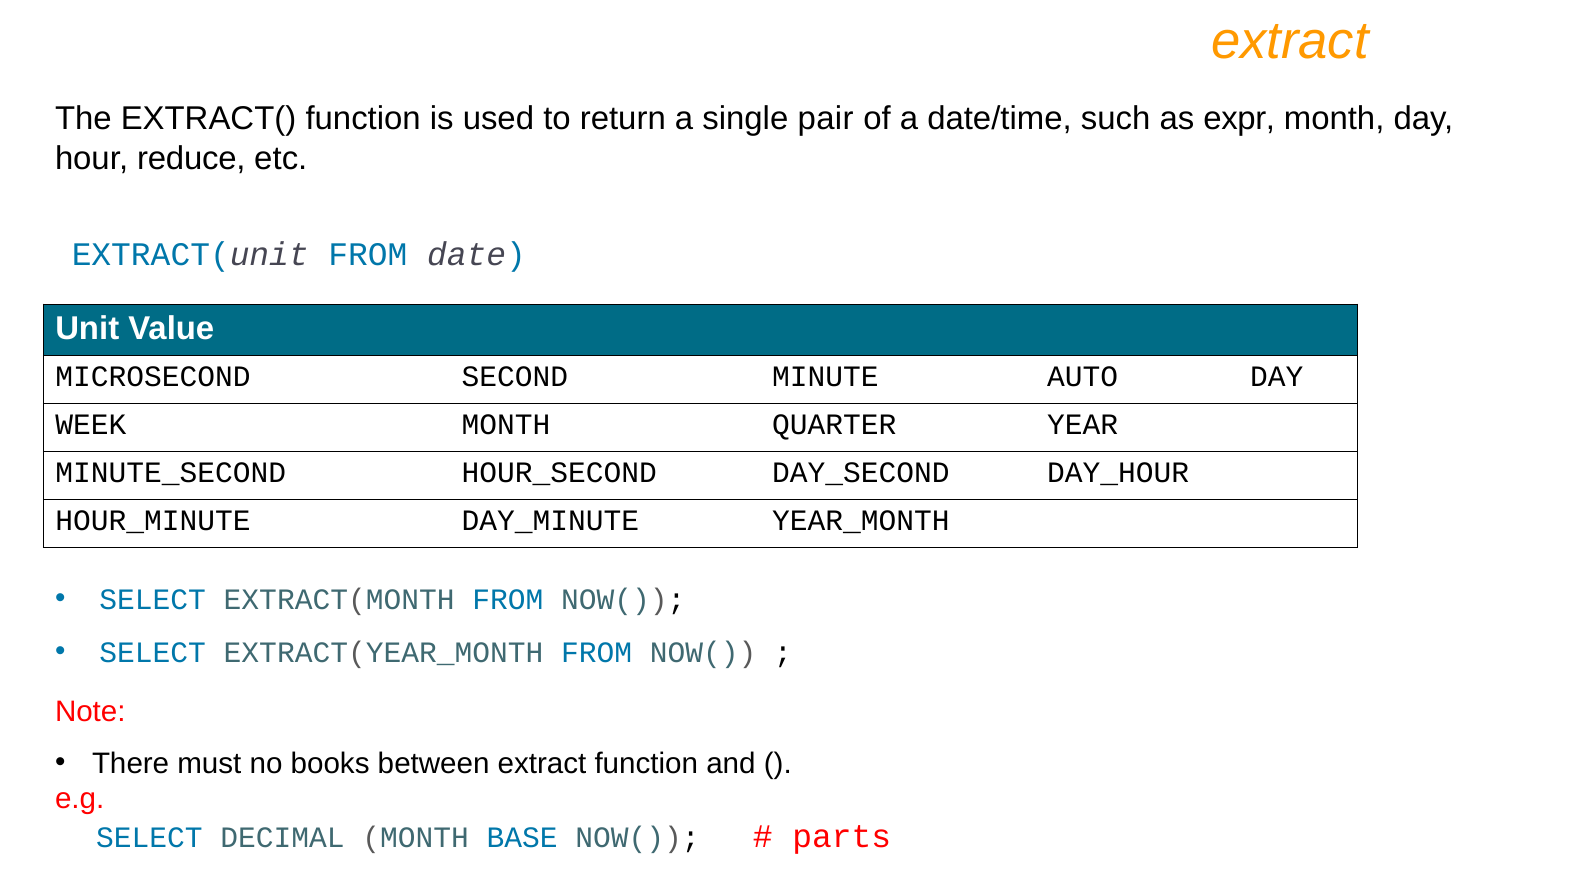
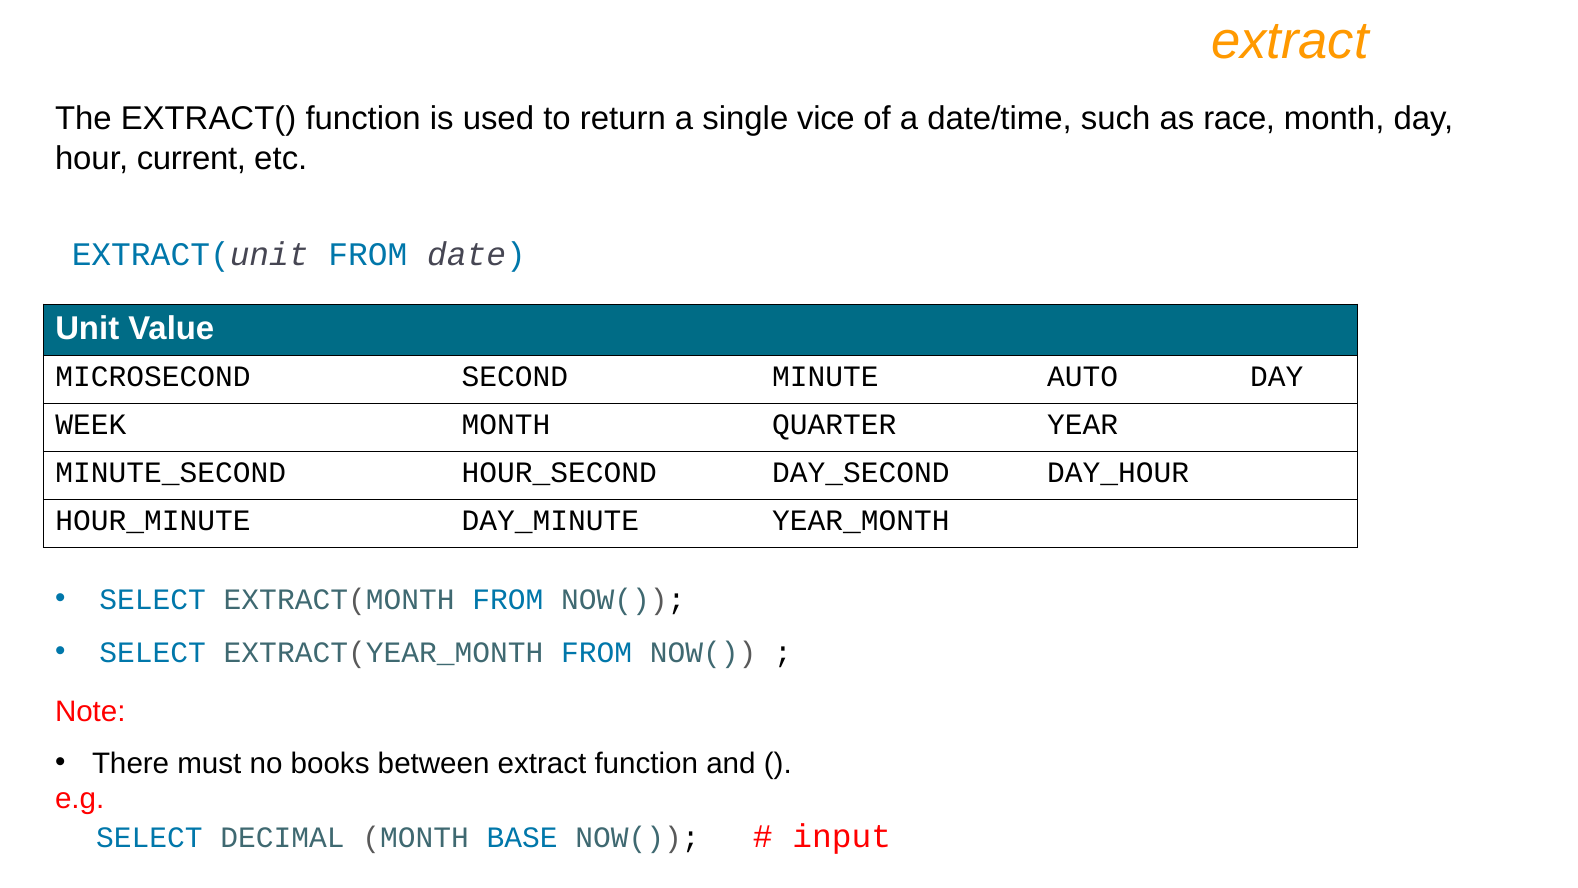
pair: pair -> vice
expr: expr -> race
reduce: reduce -> current
parts: parts -> input
